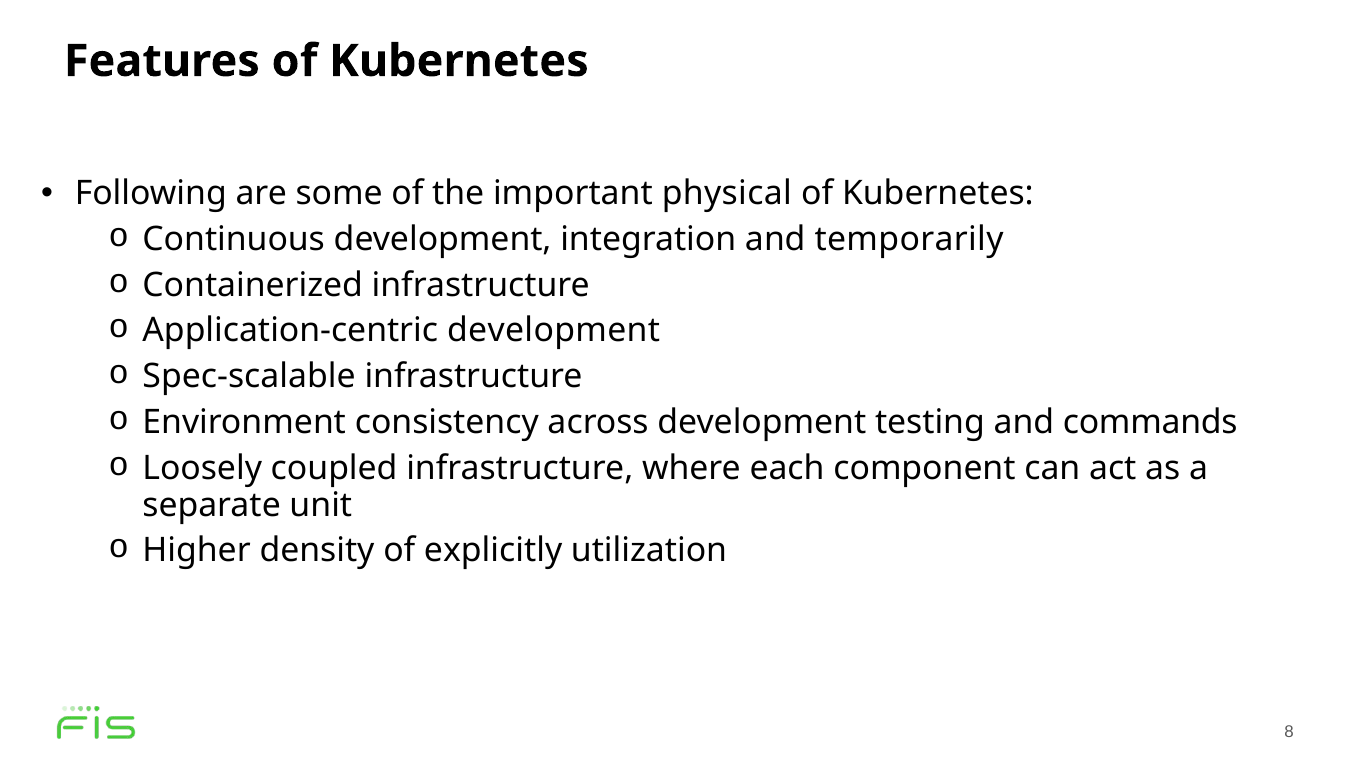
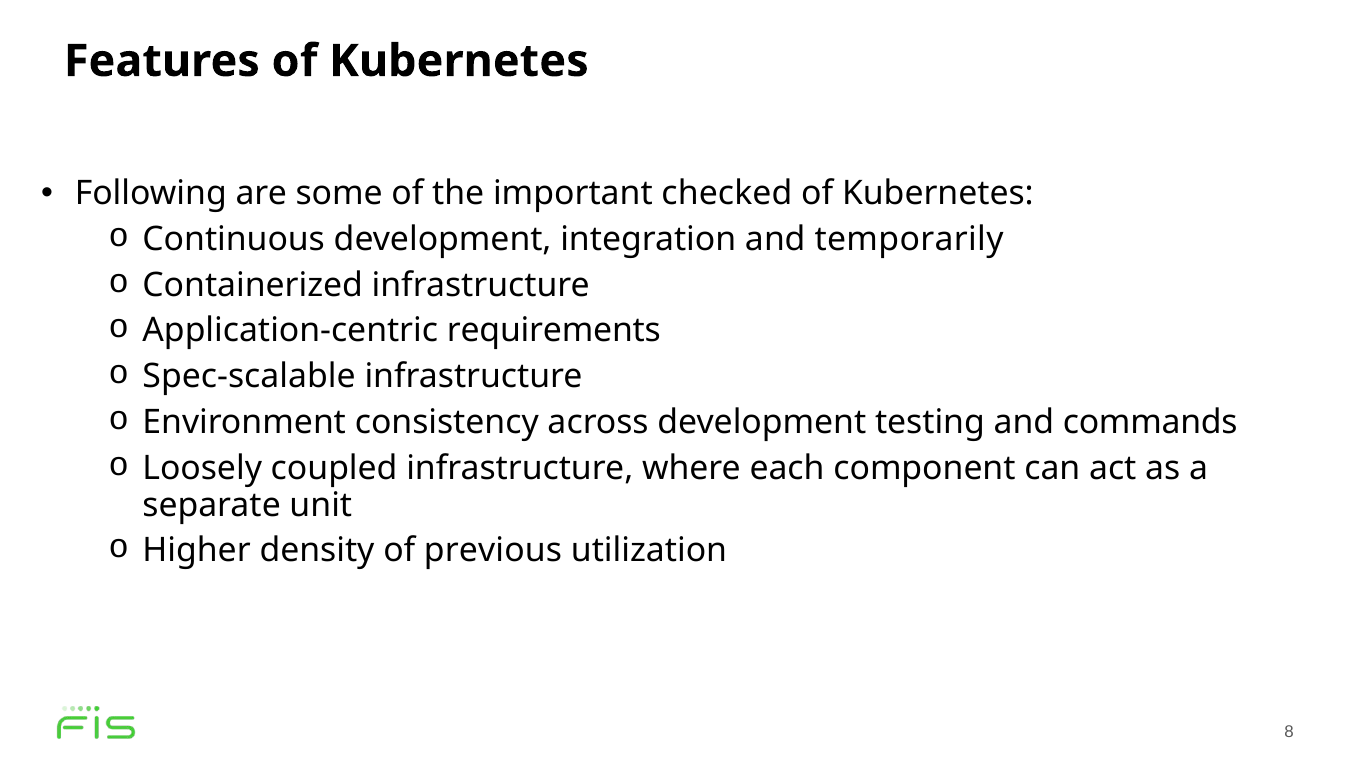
physical: physical -> checked
Application-centric development: development -> requirements
explicitly: explicitly -> previous
